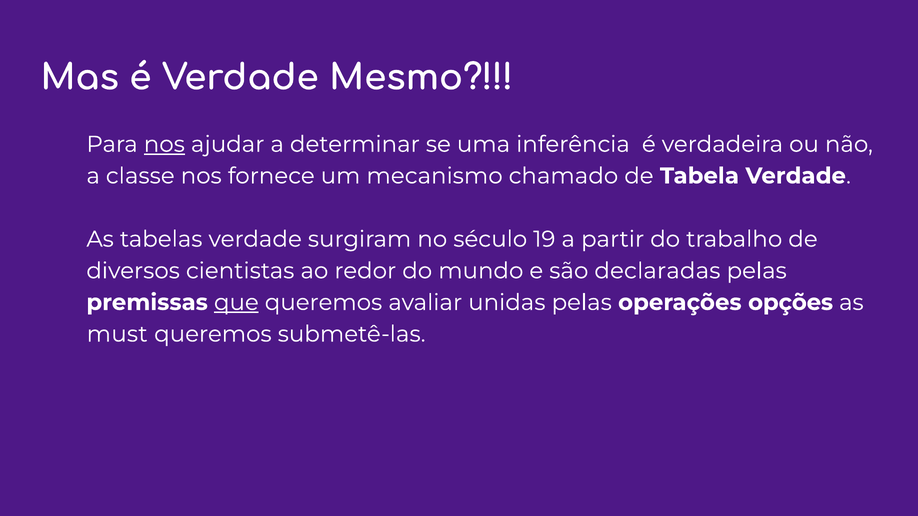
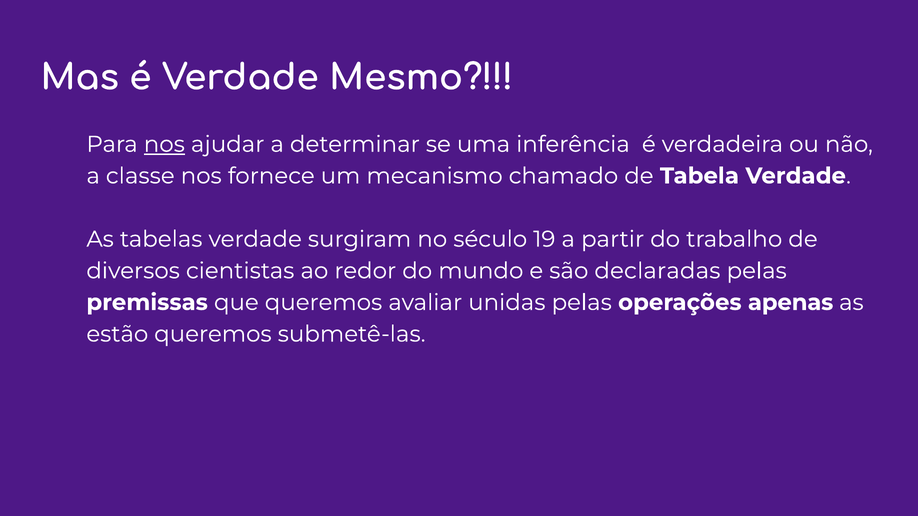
que underline: present -> none
opções: opções -> apenas
must: must -> estão
